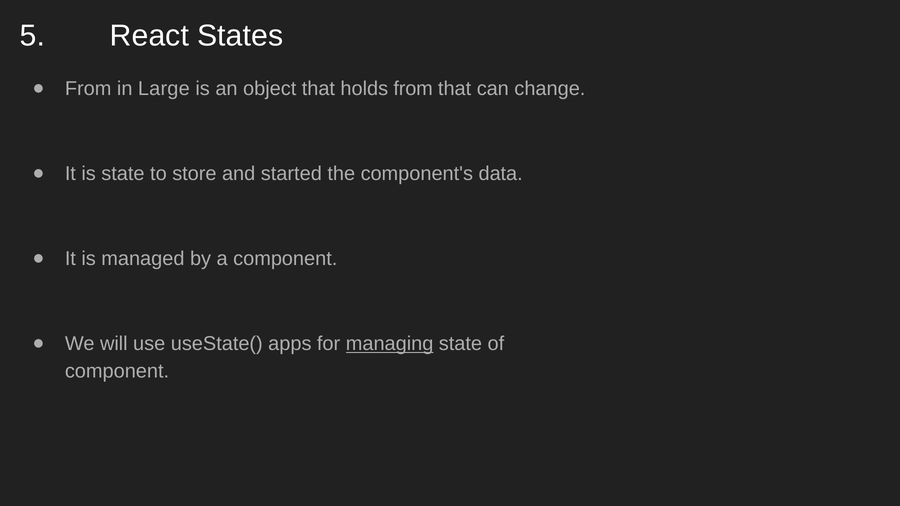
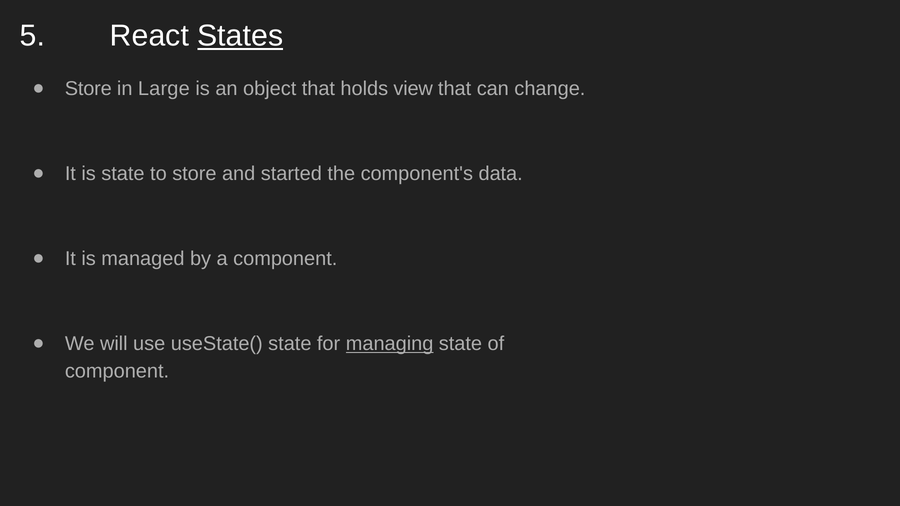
States underline: none -> present
From at (88, 89): From -> Store
holds from: from -> view
useState( apps: apps -> state
